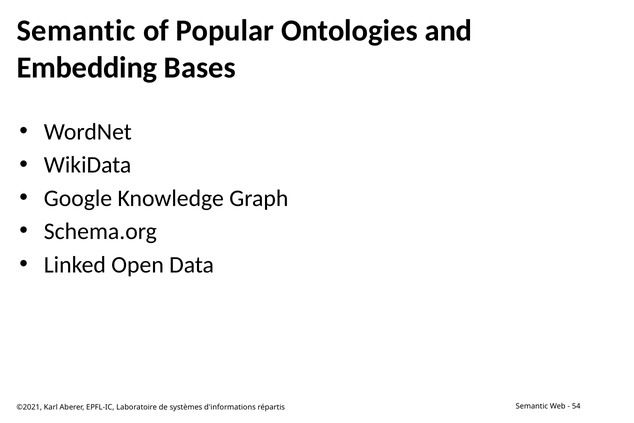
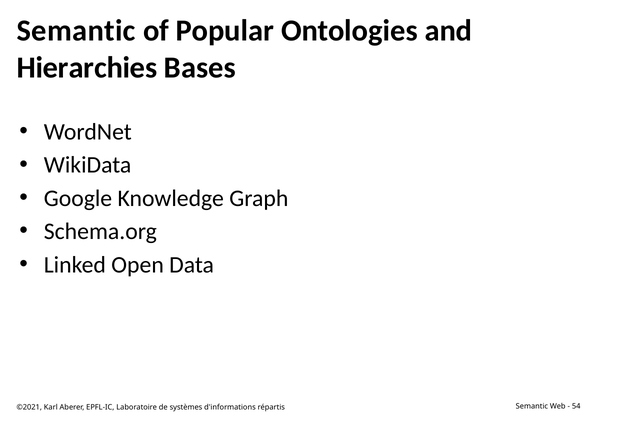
Embedding: Embedding -> Hierarchies
